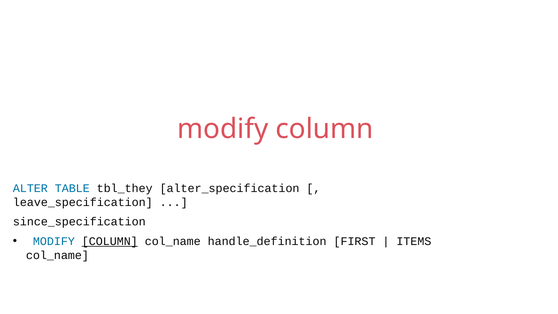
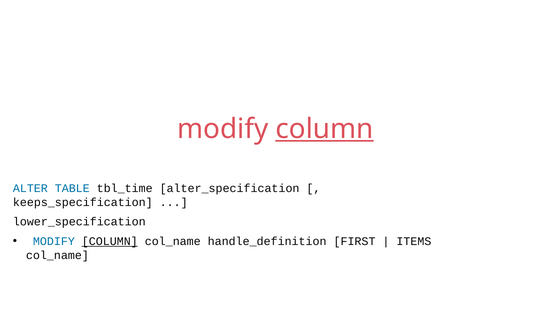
column at (324, 129) underline: none -> present
tbl_they: tbl_they -> tbl_time
leave_specification: leave_specification -> keeps_specification
since_specification: since_specification -> lower_specification
